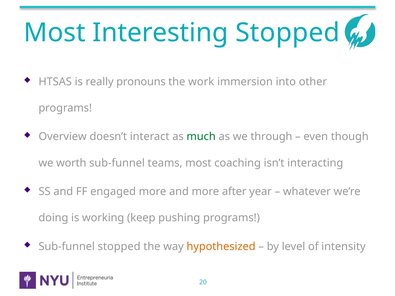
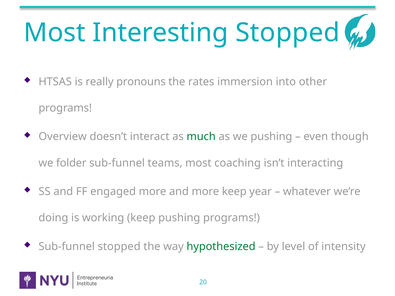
work: work -> rates
we through: through -> pushing
worth: worth -> folder
more after: after -> keep
hypothesized colour: orange -> green
